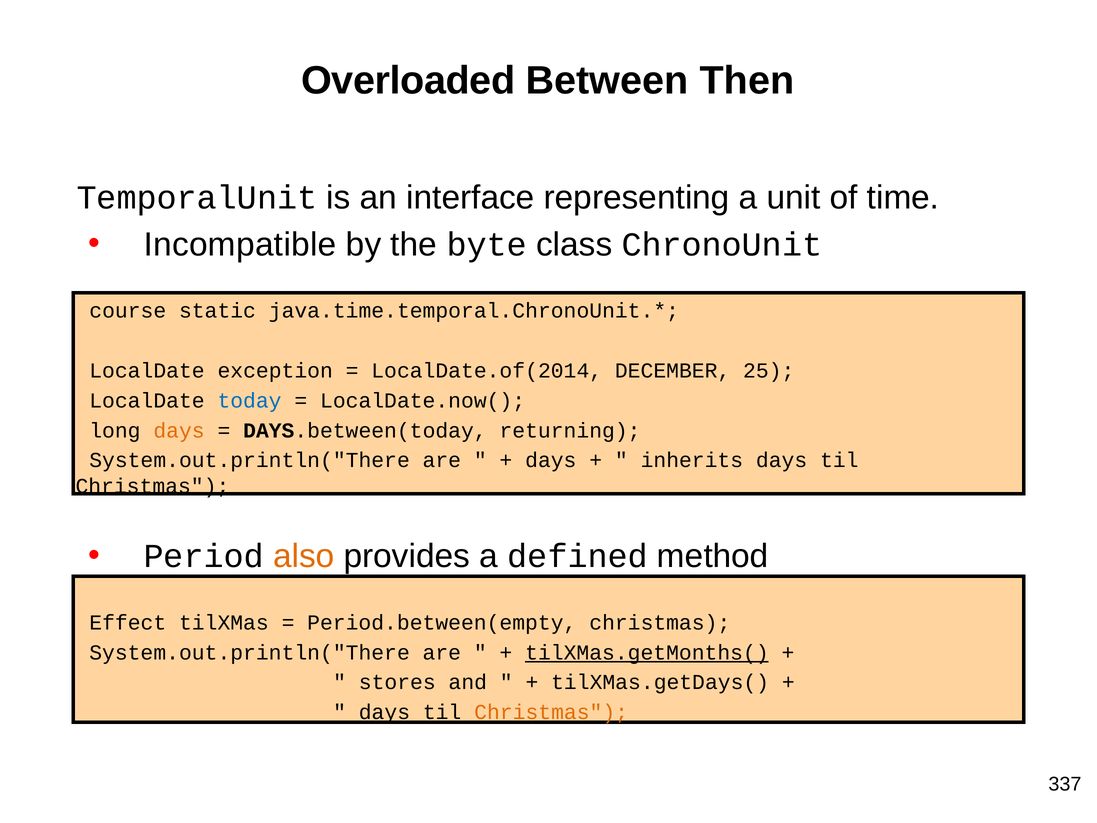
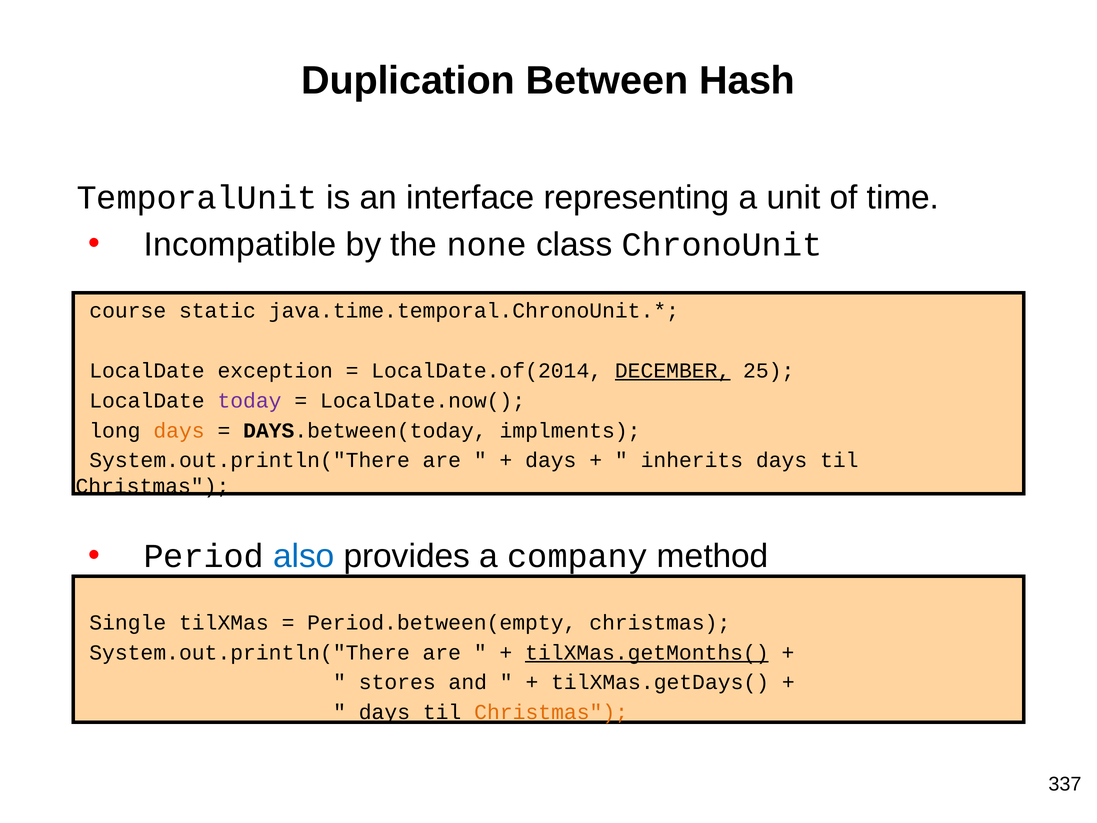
Overloaded: Overloaded -> Duplication
Then: Then -> Hash
byte: byte -> none
DECEMBER underline: none -> present
today colour: blue -> purple
returning: returning -> implments
also colour: orange -> blue
defined: defined -> company
Effect: Effect -> Single
